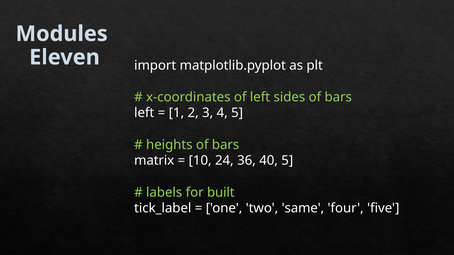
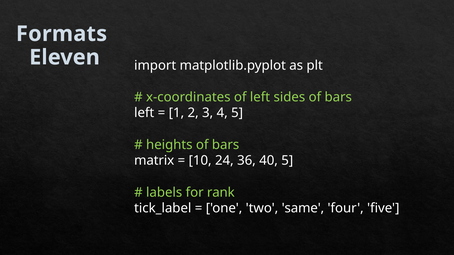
Modules: Modules -> Formats
built: built -> rank
